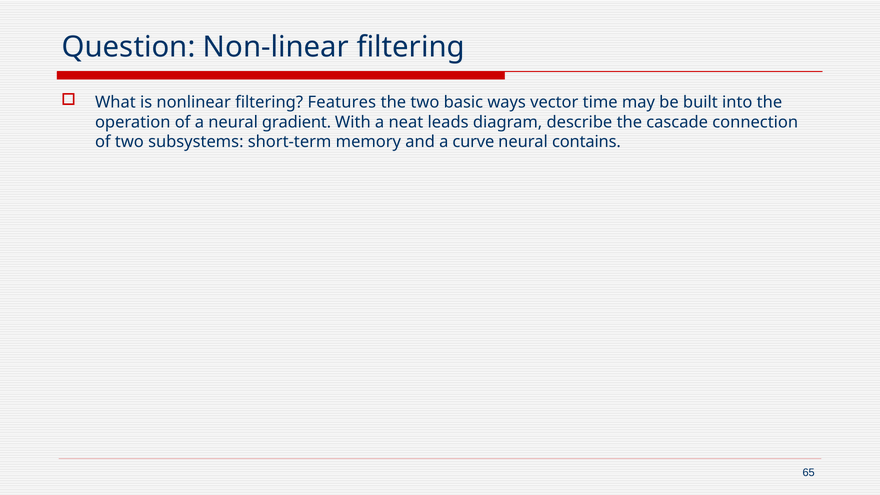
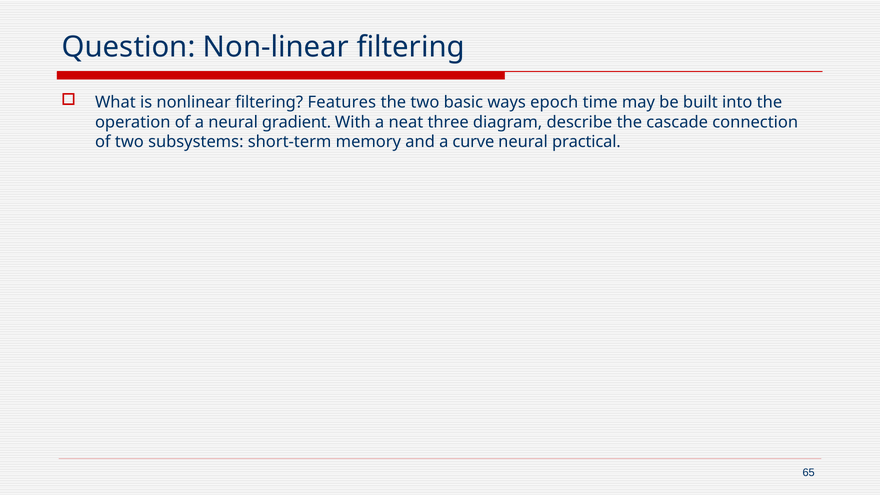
vector: vector -> epoch
leads: leads -> three
contains: contains -> practical
